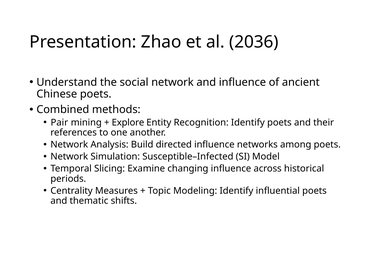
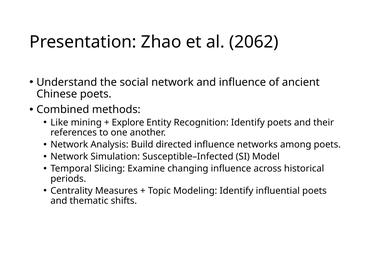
2036: 2036 -> 2062
Pair: Pair -> Like
